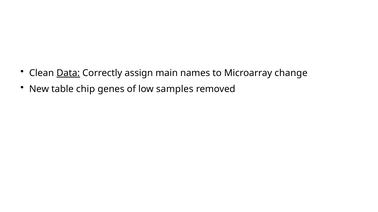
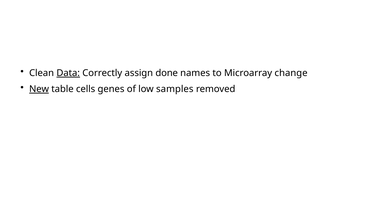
main: main -> done
New underline: none -> present
chip: chip -> cells
